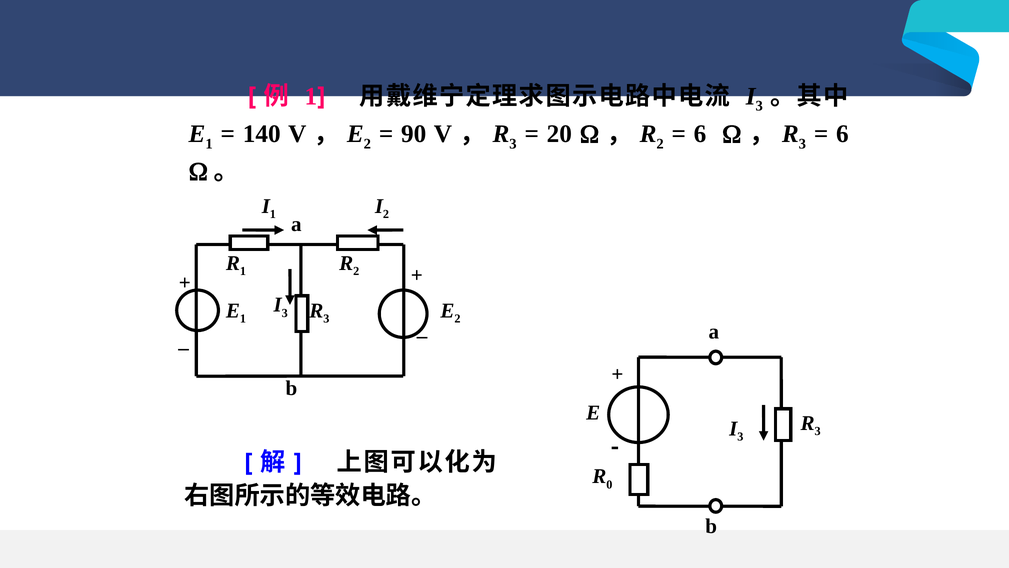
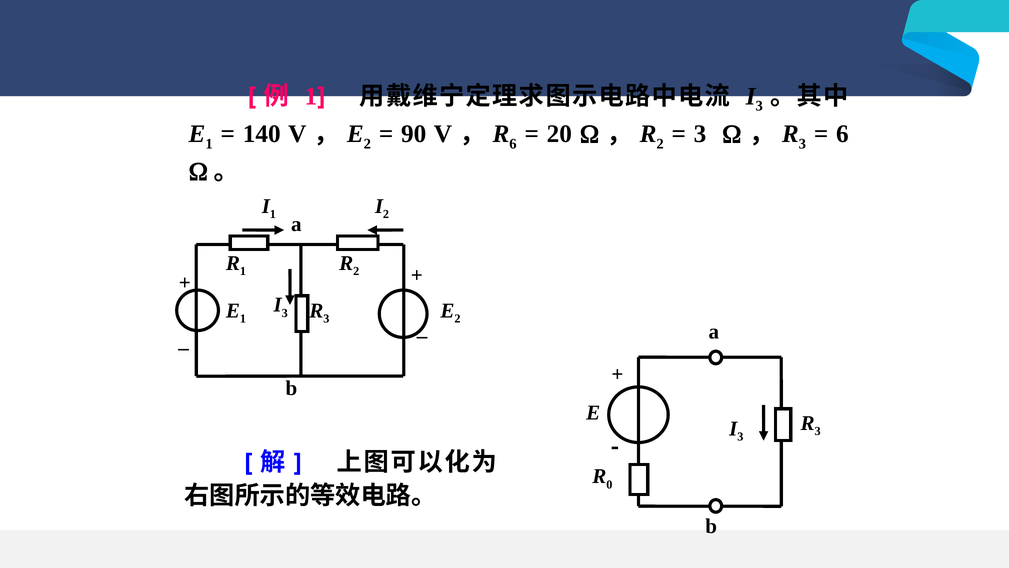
3 at (513, 144): 3 -> 6
6 at (700, 134): 6 -> 3
